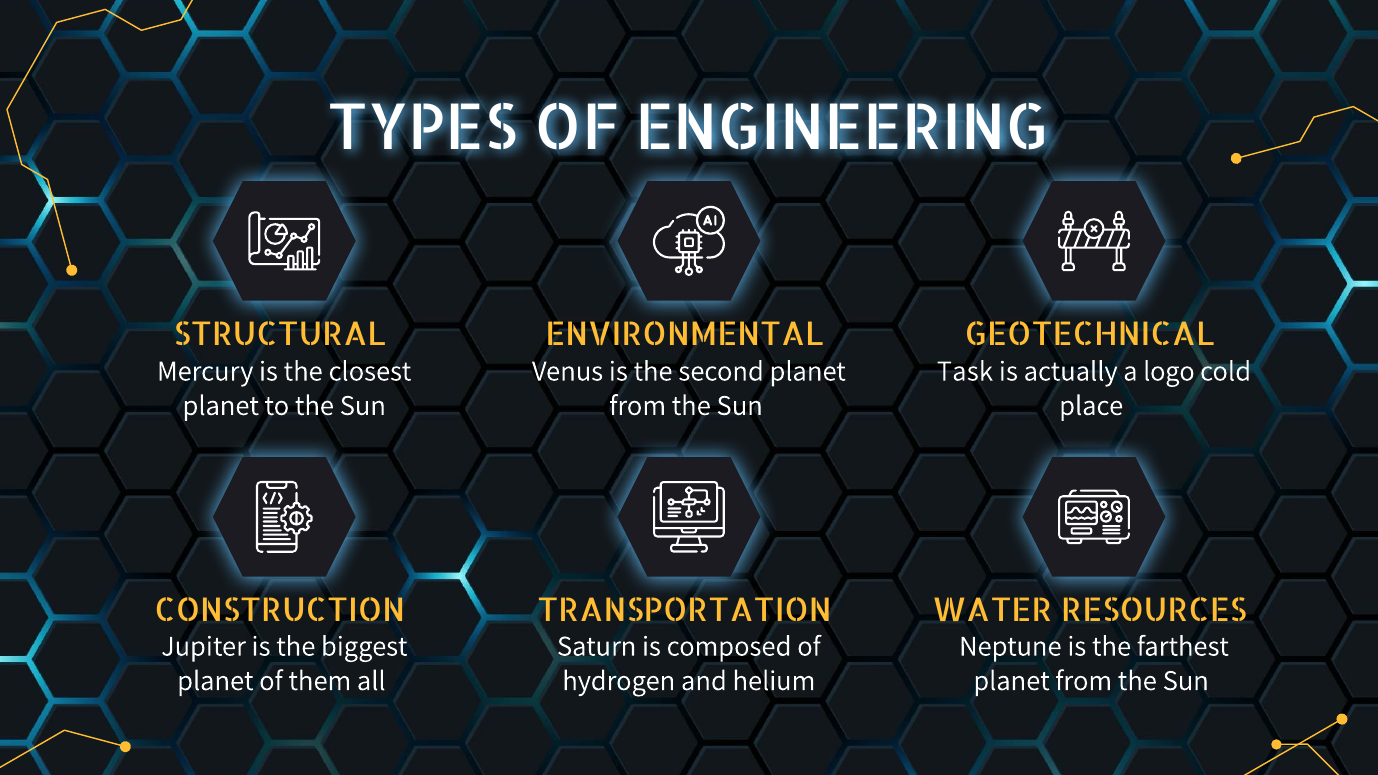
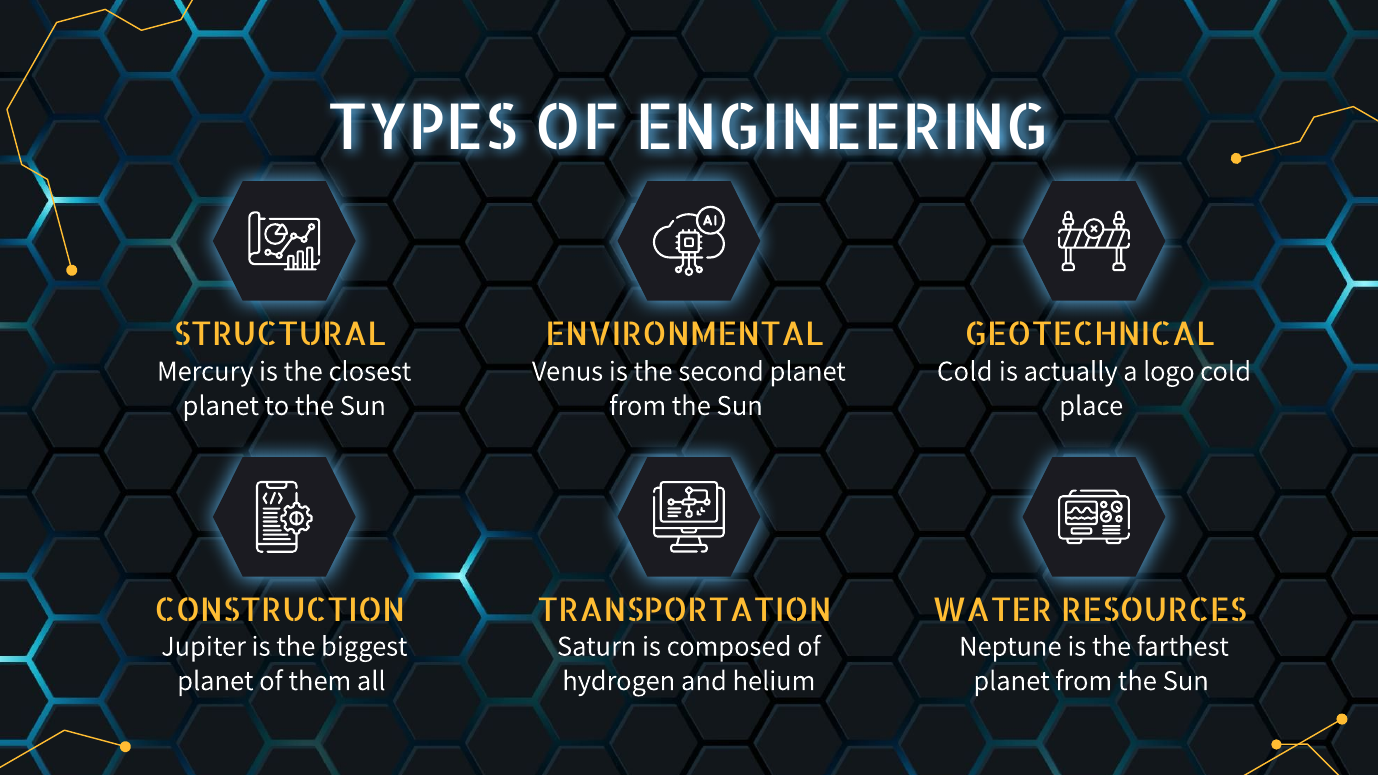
Task at (965, 371): Task -> Cold
